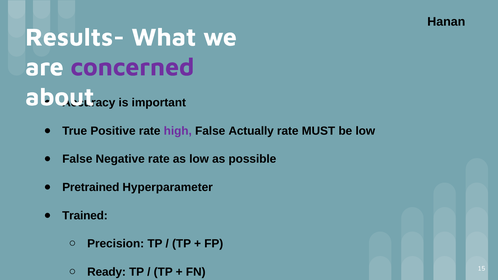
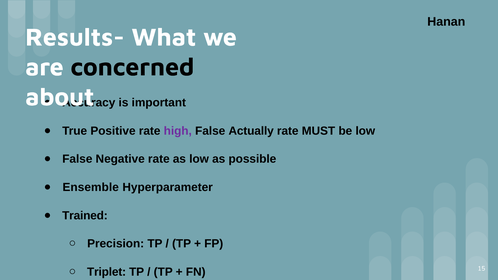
concerned colour: purple -> black
Pretrained: Pretrained -> Ensemble
Ready: Ready -> Triplet
